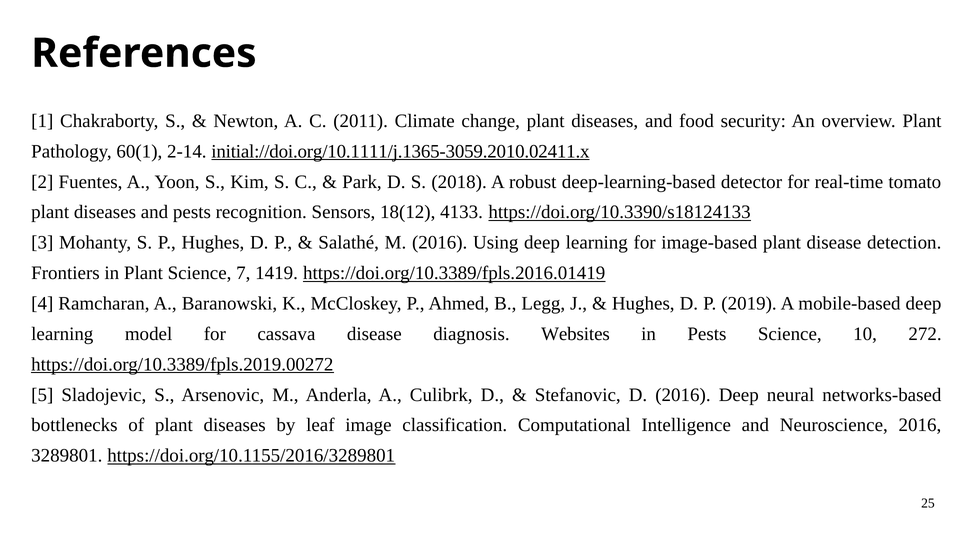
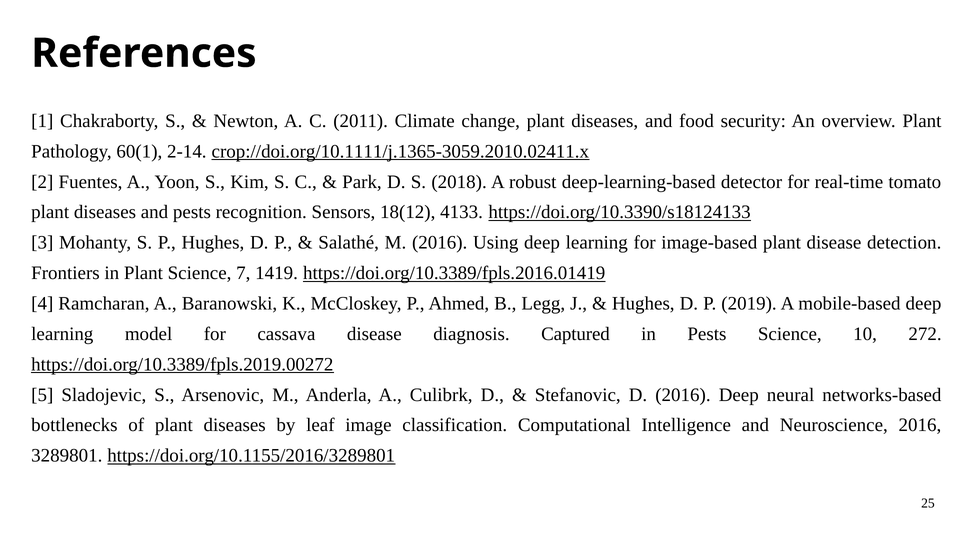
initial://doi.org/10.1111/j.1365-3059.2010.02411.x: initial://doi.org/10.1111/j.1365-3059.2010.02411.x -> crop://doi.org/10.1111/j.1365-3059.2010.02411.x
Websites: Websites -> Captured
